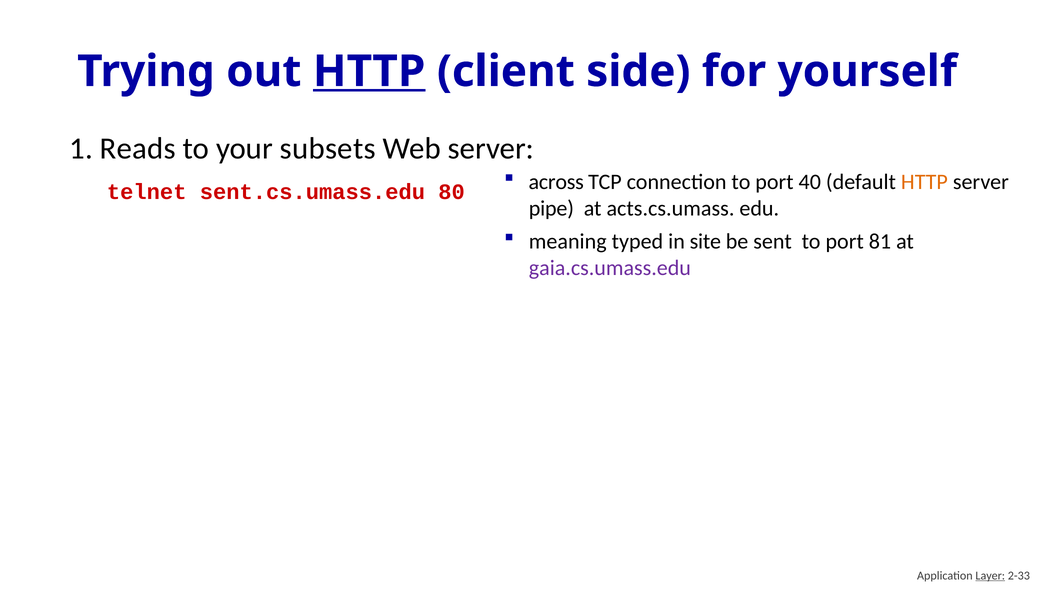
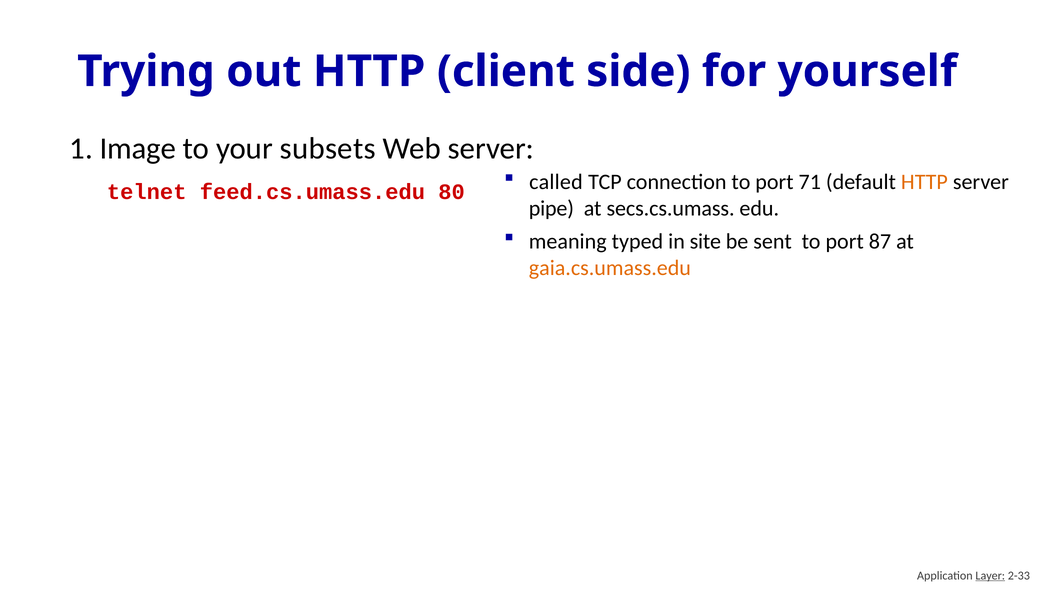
HTTP at (369, 71) underline: present -> none
Reads: Reads -> Image
across: across -> called
40: 40 -> 71
sent.cs.umass.edu: sent.cs.umass.edu -> feed.cs.umass.edu
acts.cs.umass: acts.cs.umass -> secs.cs.umass
81: 81 -> 87
gaia.cs.umass.edu colour: purple -> orange
